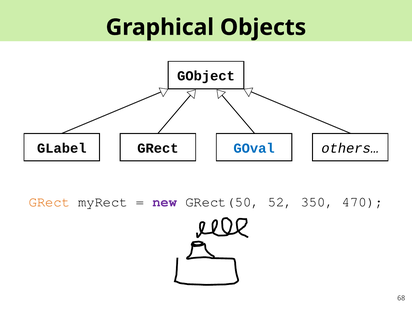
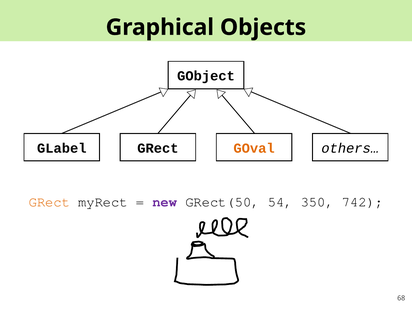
GOval colour: blue -> orange
52: 52 -> 54
470: 470 -> 742
